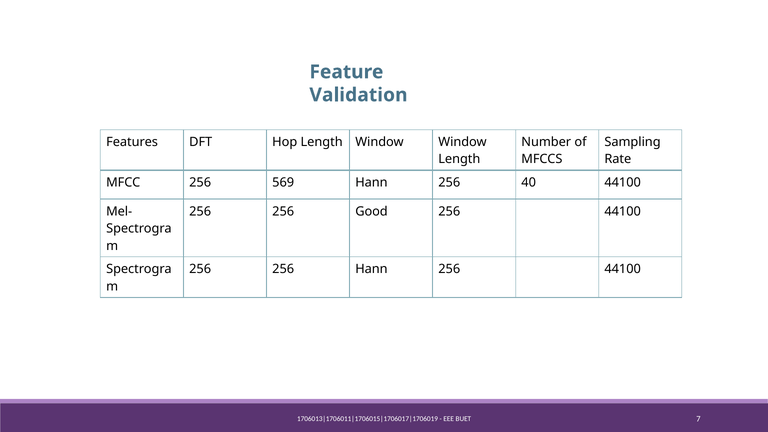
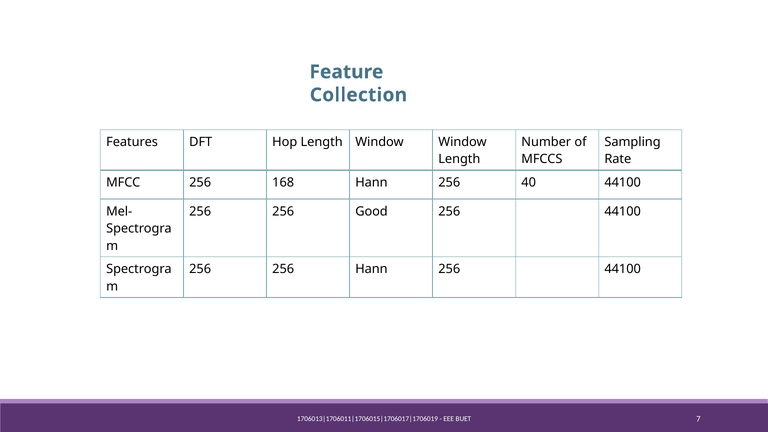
Validation: Validation -> Collection
569: 569 -> 168
